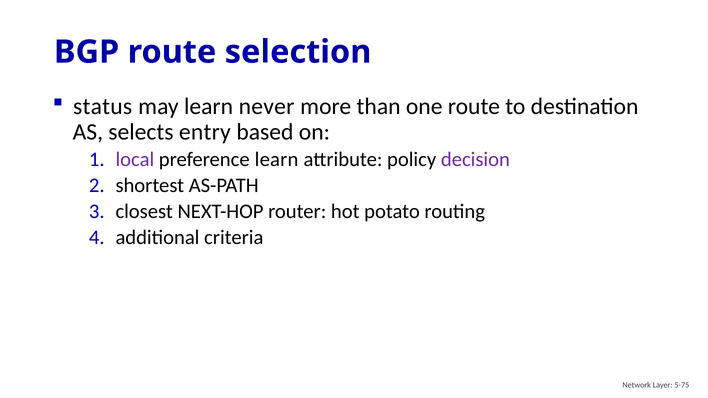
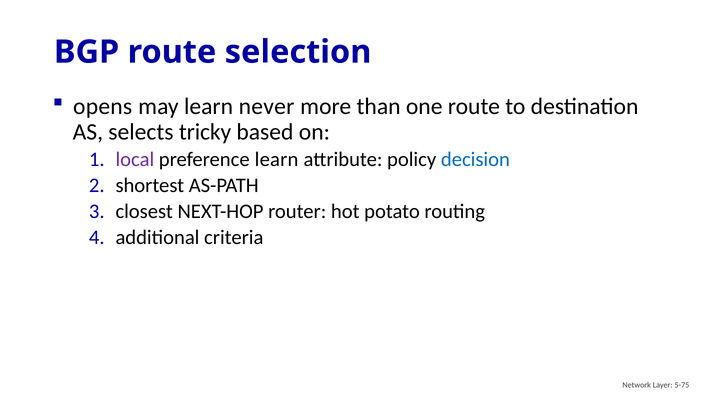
status: status -> opens
entry: entry -> tricky
decision colour: purple -> blue
